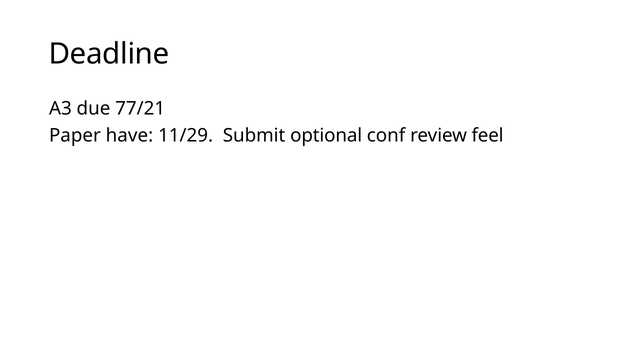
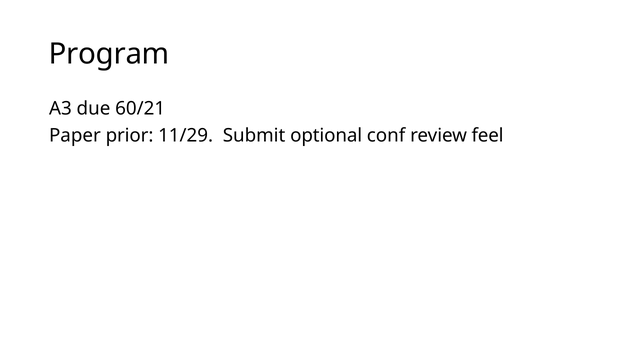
Deadline: Deadline -> Program
77/21: 77/21 -> 60/21
have: have -> prior
